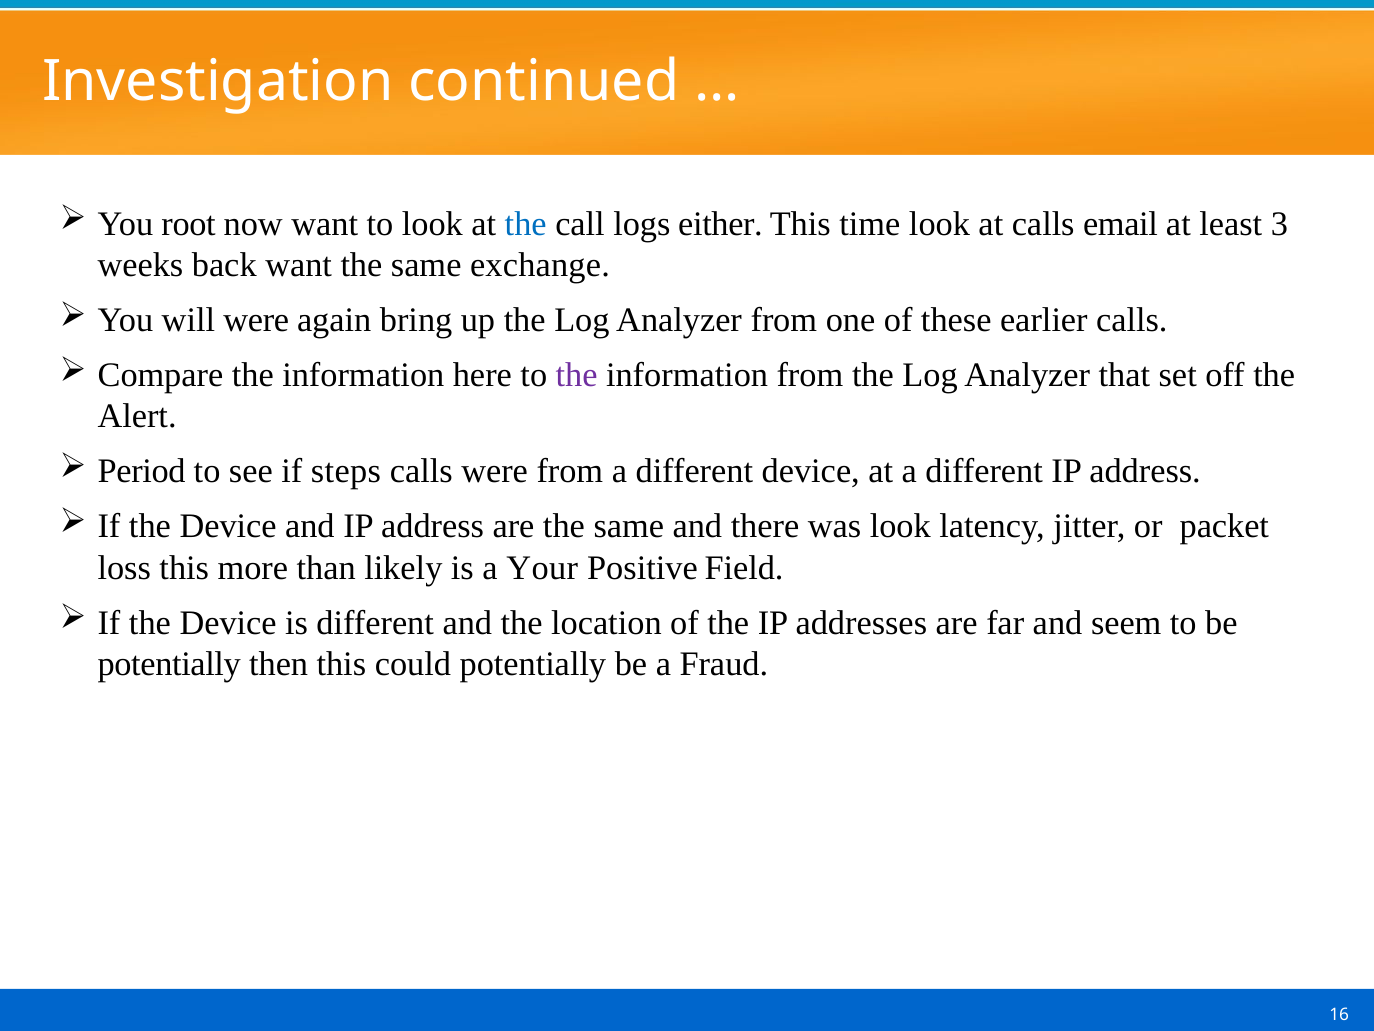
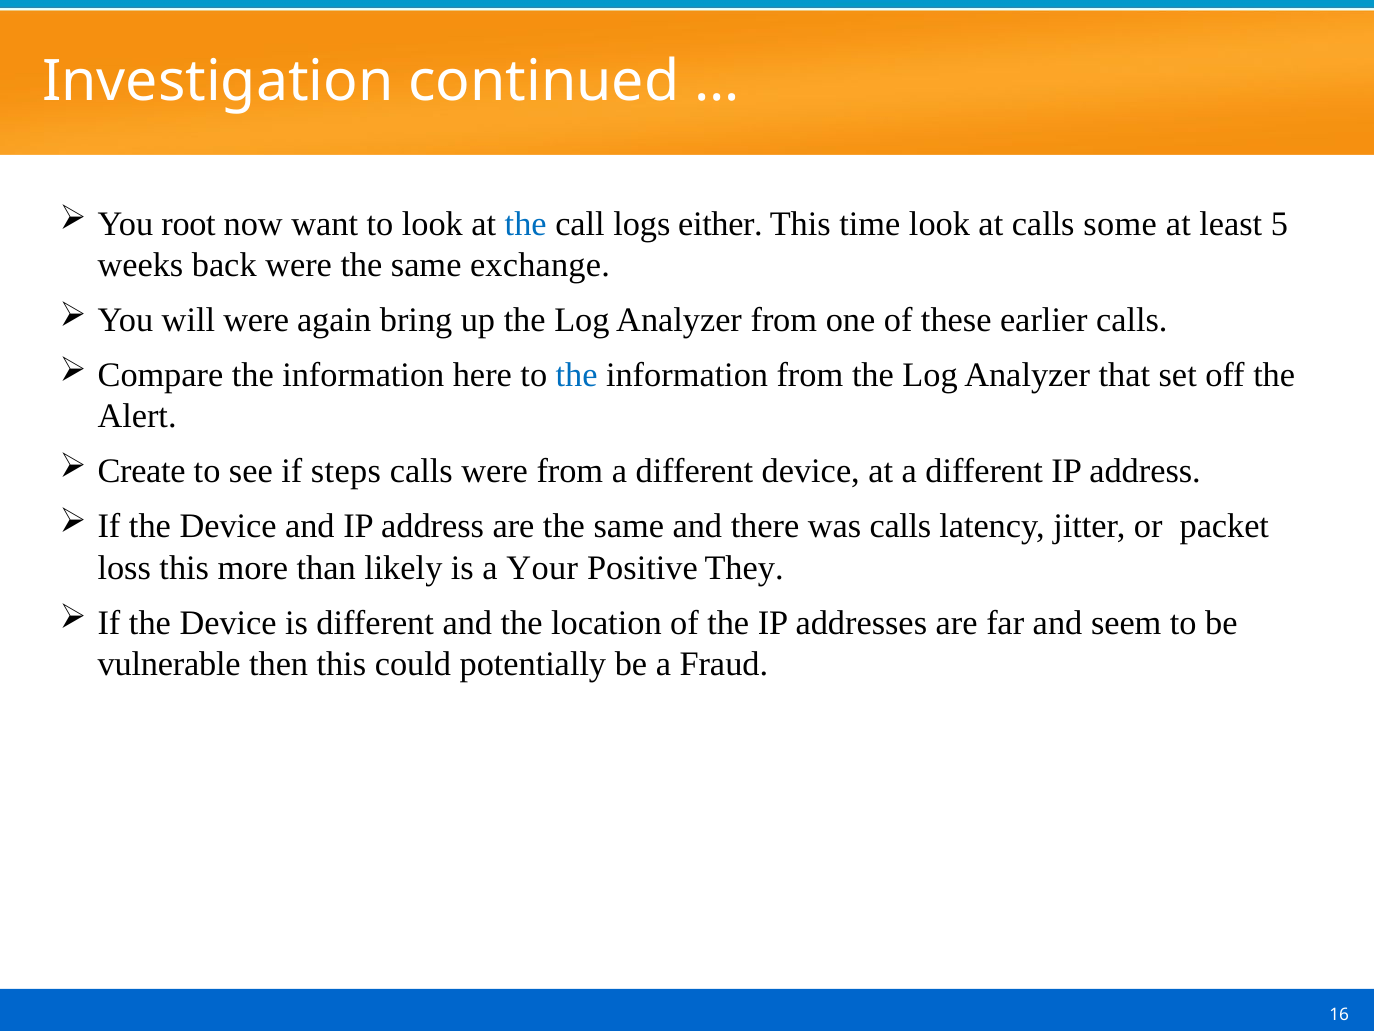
email: email -> some
3: 3 -> 5
back want: want -> were
the at (577, 375) colour: purple -> blue
Period: Period -> Create
was look: look -> calls
Field: Field -> They
potentially at (169, 664): potentially -> vulnerable
